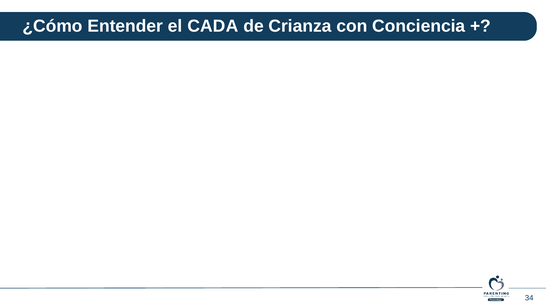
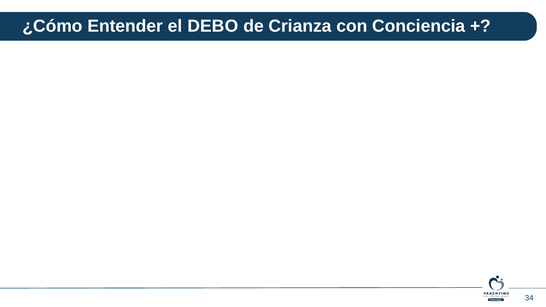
CADA: CADA -> DEBO
